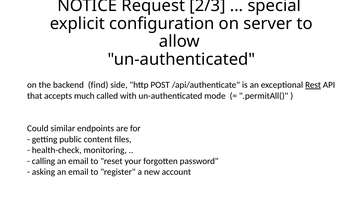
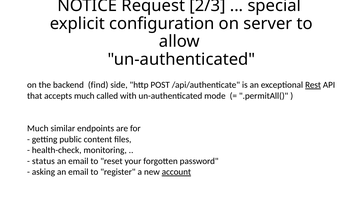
Could at (38, 129): Could -> Much
calling: calling -> status
account underline: none -> present
